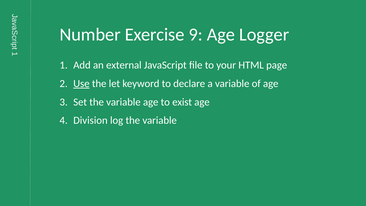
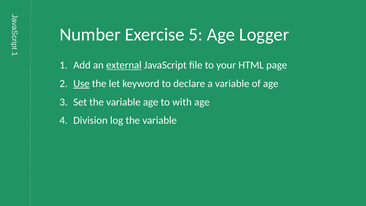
9: 9 -> 5
external underline: none -> present
exist: exist -> with
